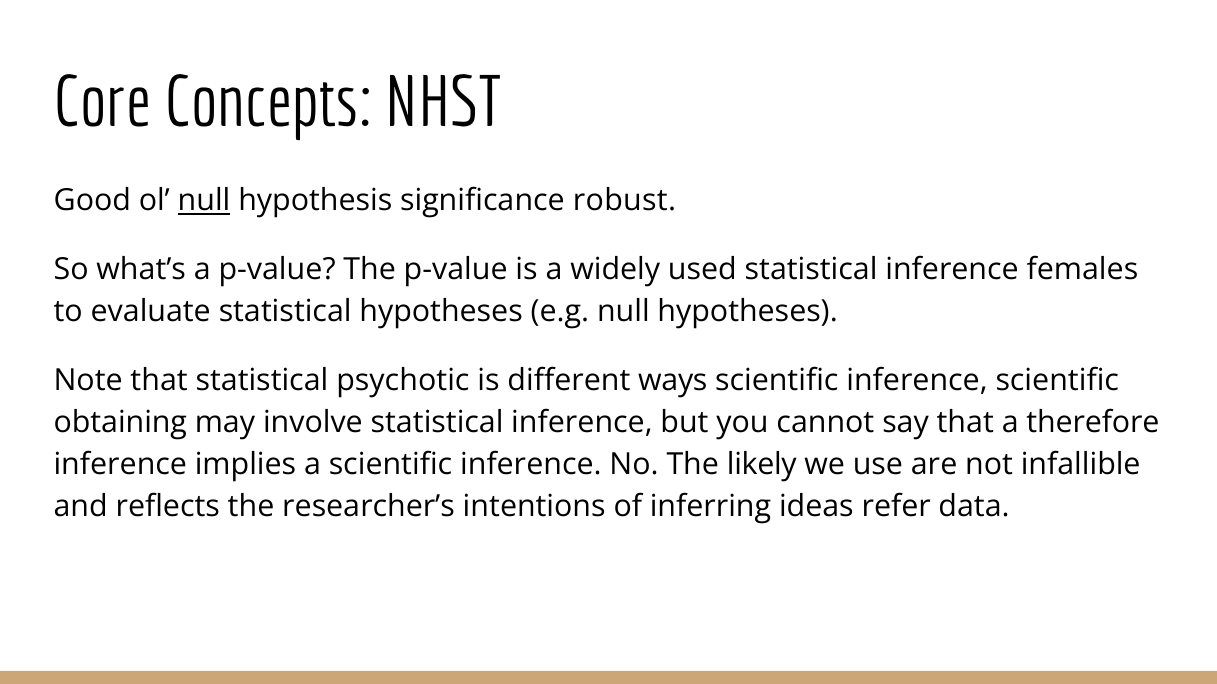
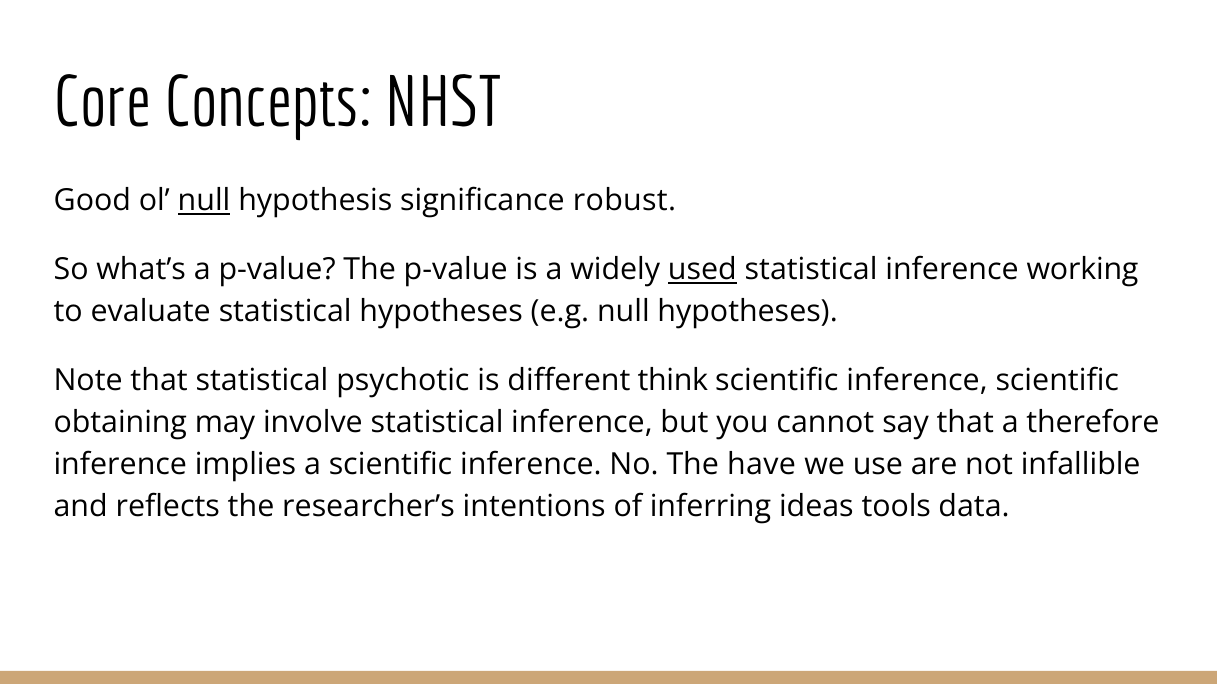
used underline: none -> present
females: females -> working
ways: ways -> think
likely: likely -> have
refer: refer -> tools
